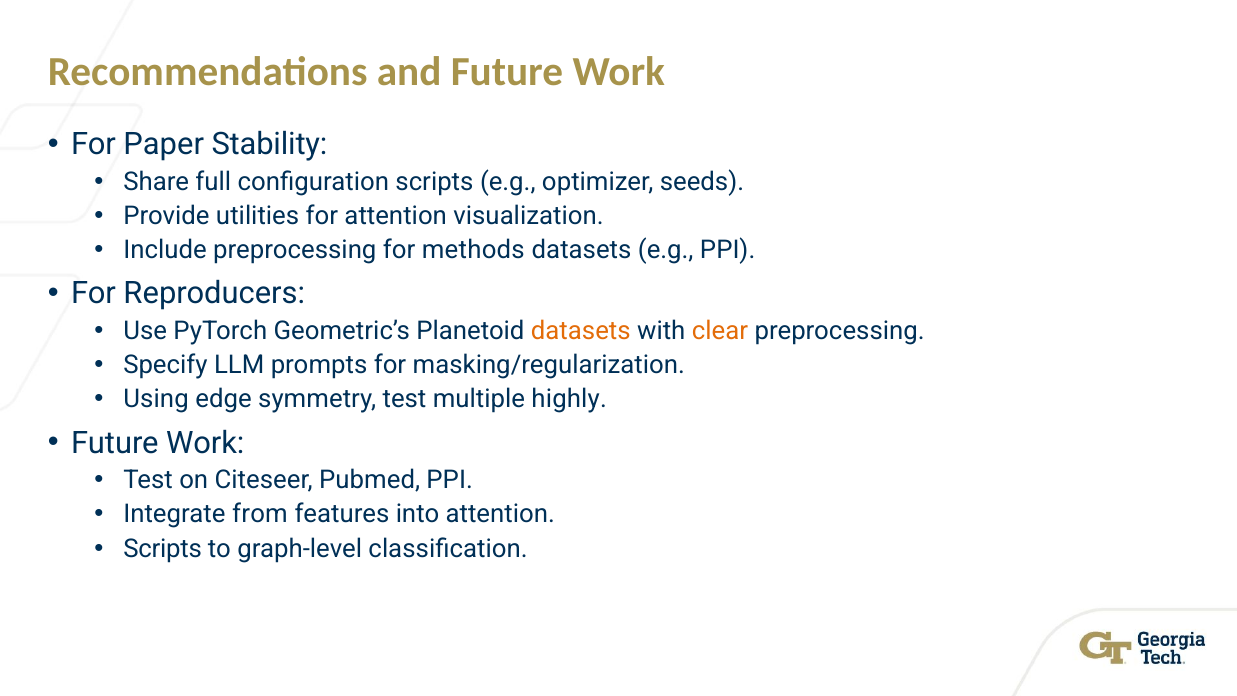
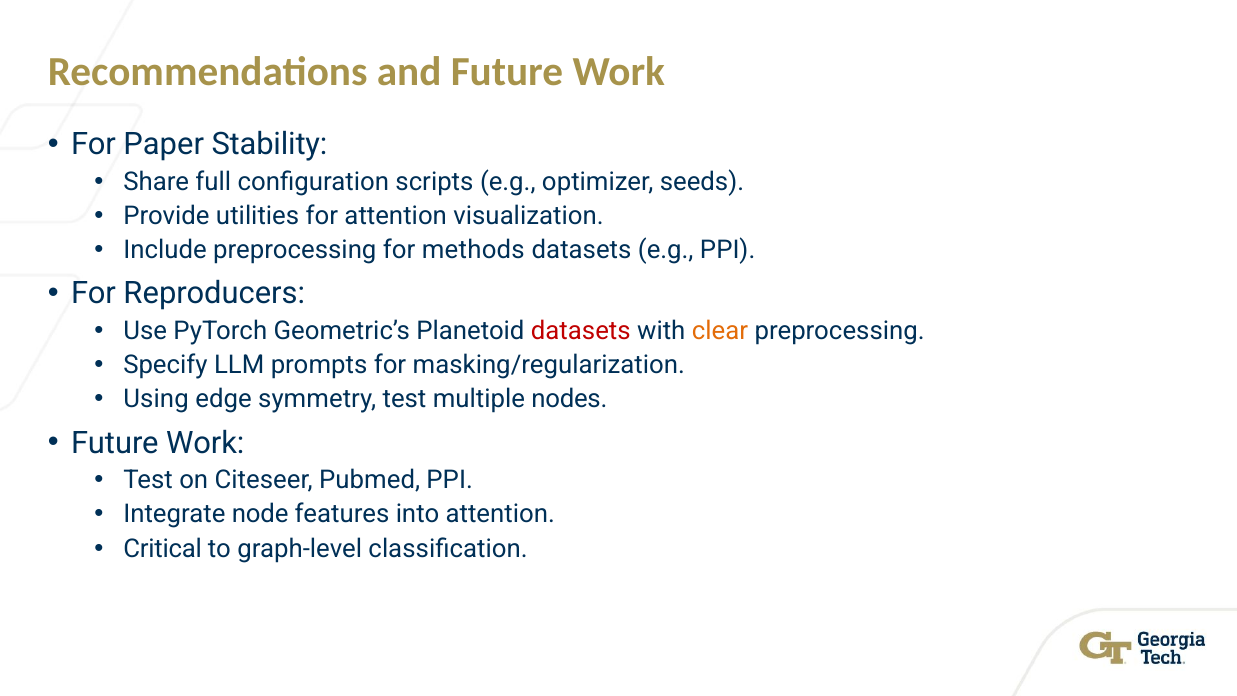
datasets at (581, 331) colour: orange -> red
highly: highly -> nodes
from: from -> node
Scripts at (163, 548): Scripts -> Critical
